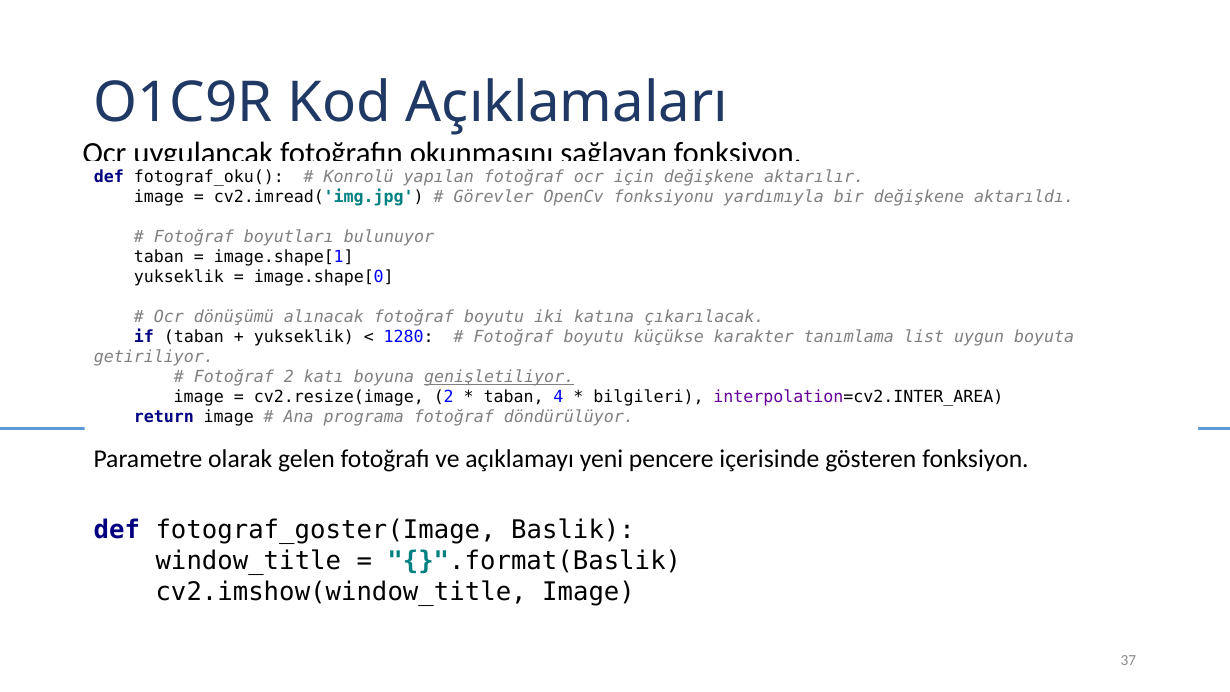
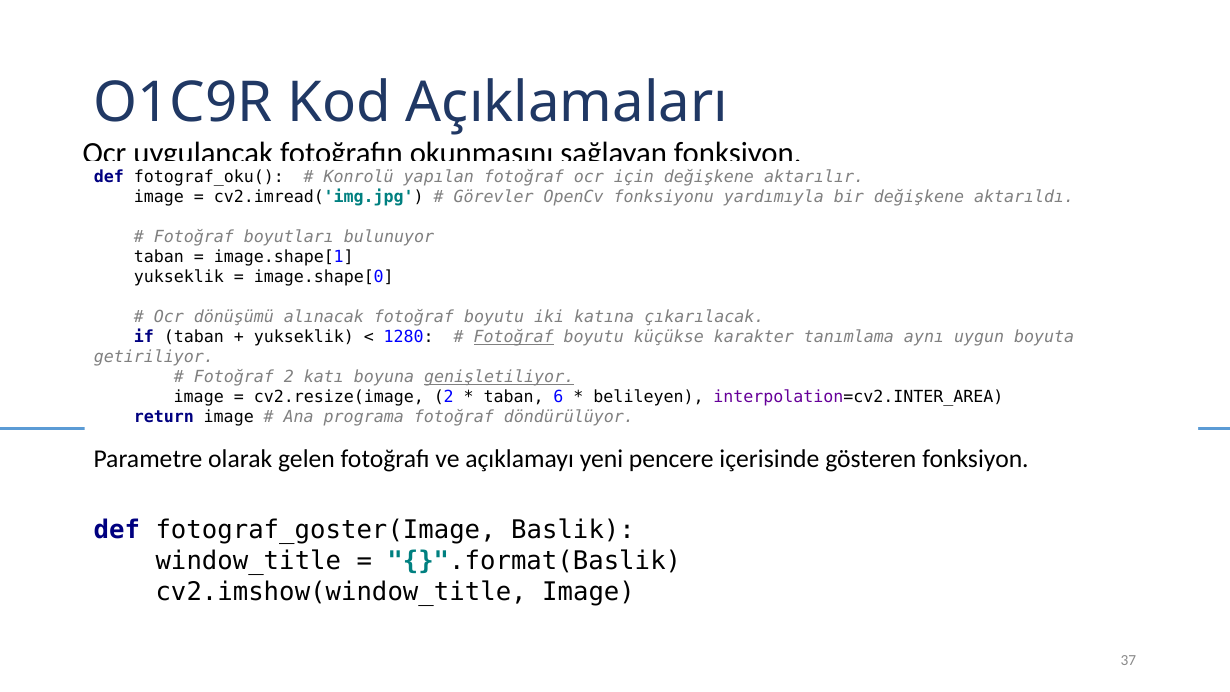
Fotoğraf at (514, 337) underline: none -> present
list: list -> aynı
4: 4 -> 6
bilgileri: bilgileri -> belileyen
